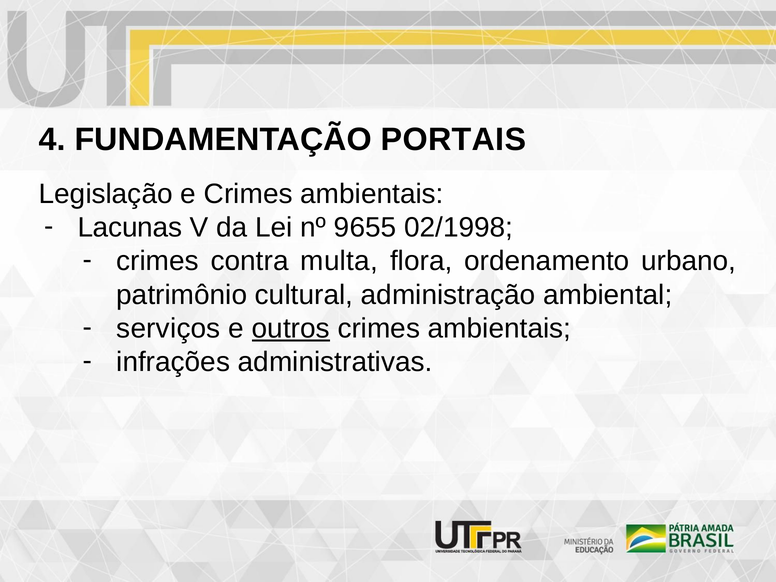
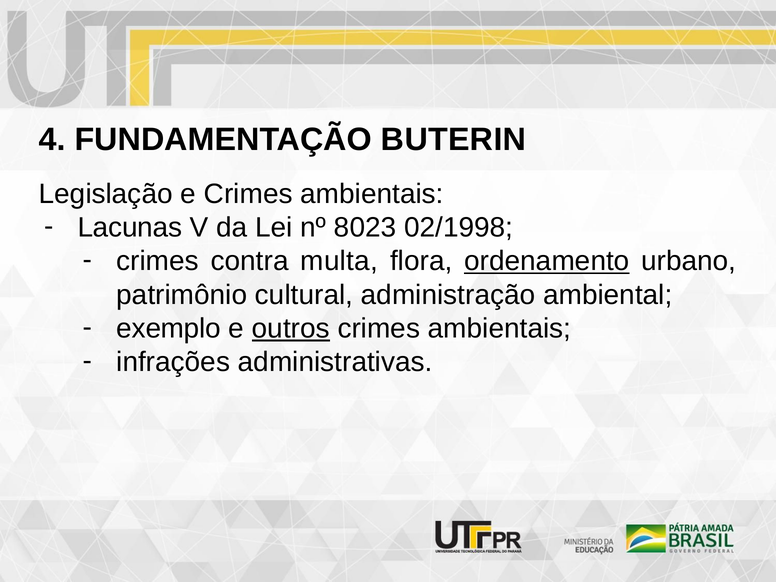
PORTAIS: PORTAIS -> BUTERIN
9655: 9655 -> 8023
ordenamento underline: none -> present
serviços: serviços -> exemplo
